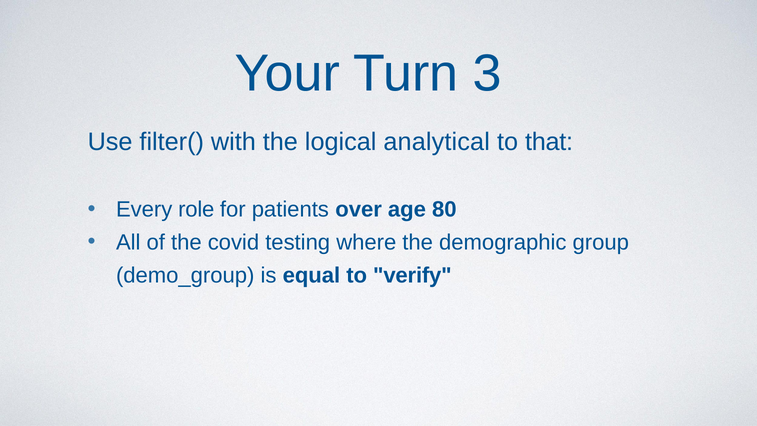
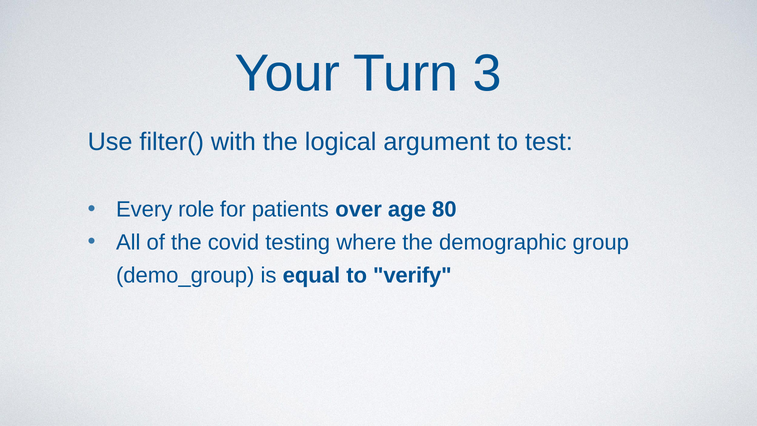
analytical: analytical -> argument
that: that -> test
